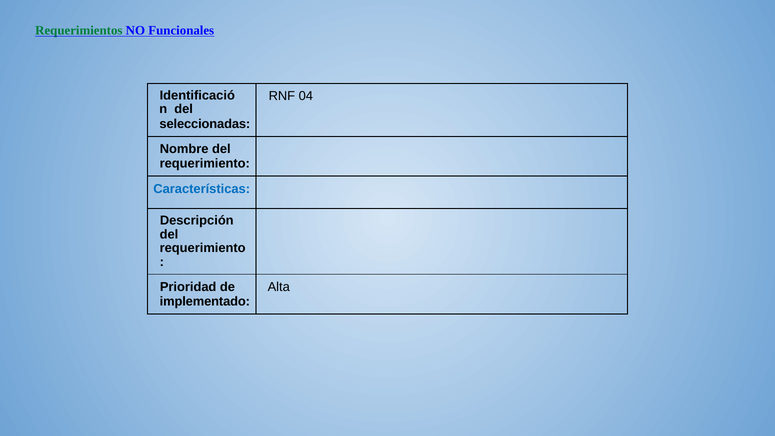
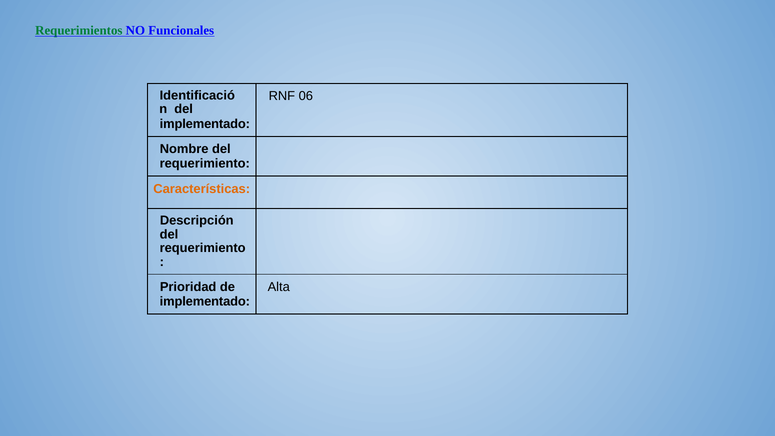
04: 04 -> 06
seleccionadas at (205, 124): seleccionadas -> implementado
Características colour: blue -> orange
